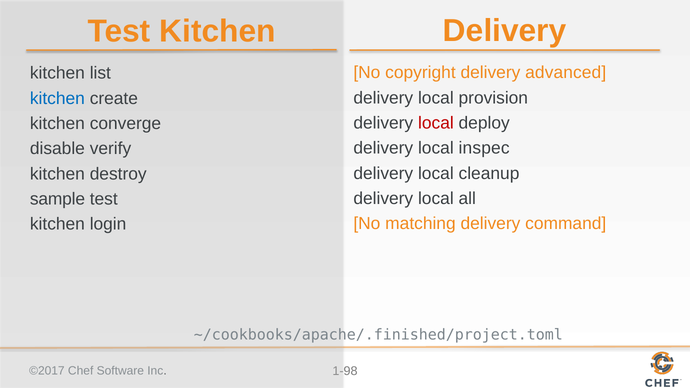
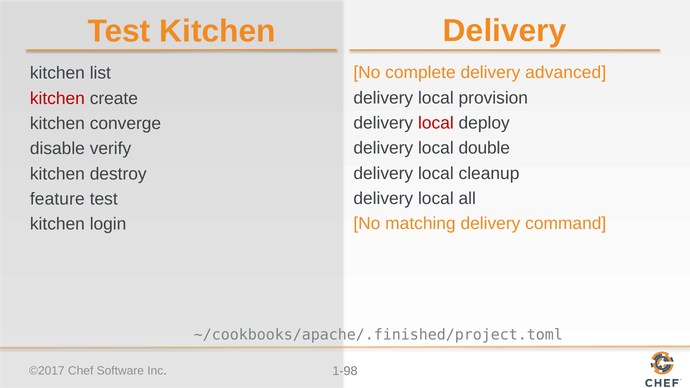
copyright: copyright -> complete
kitchen at (57, 98) colour: blue -> red
inspec: inspec -> double
sample: sample -> feature
